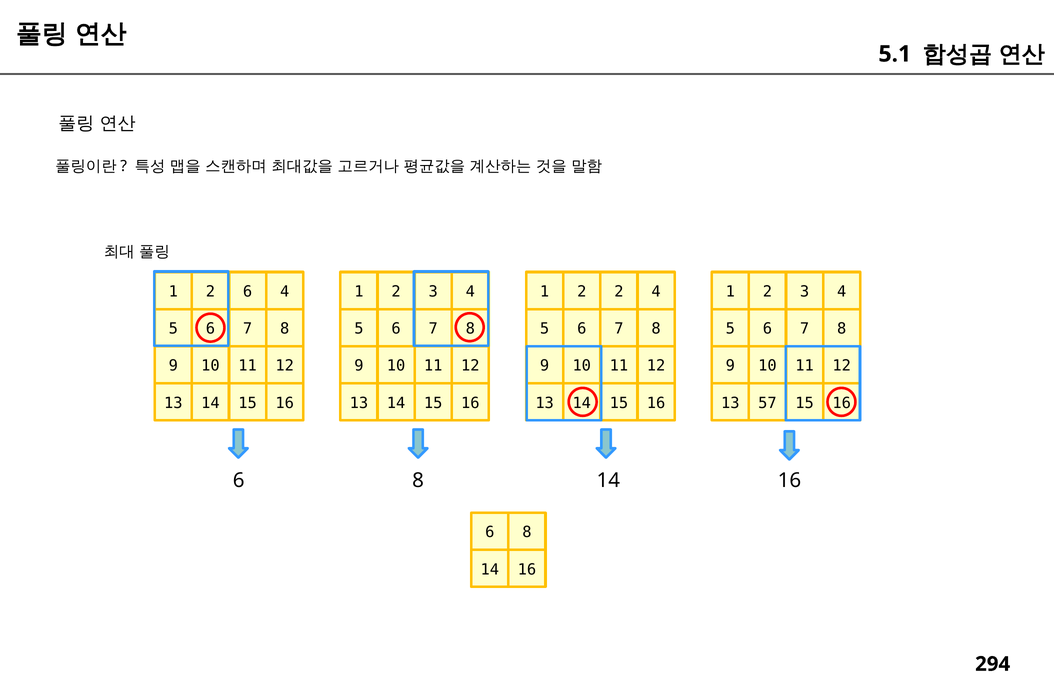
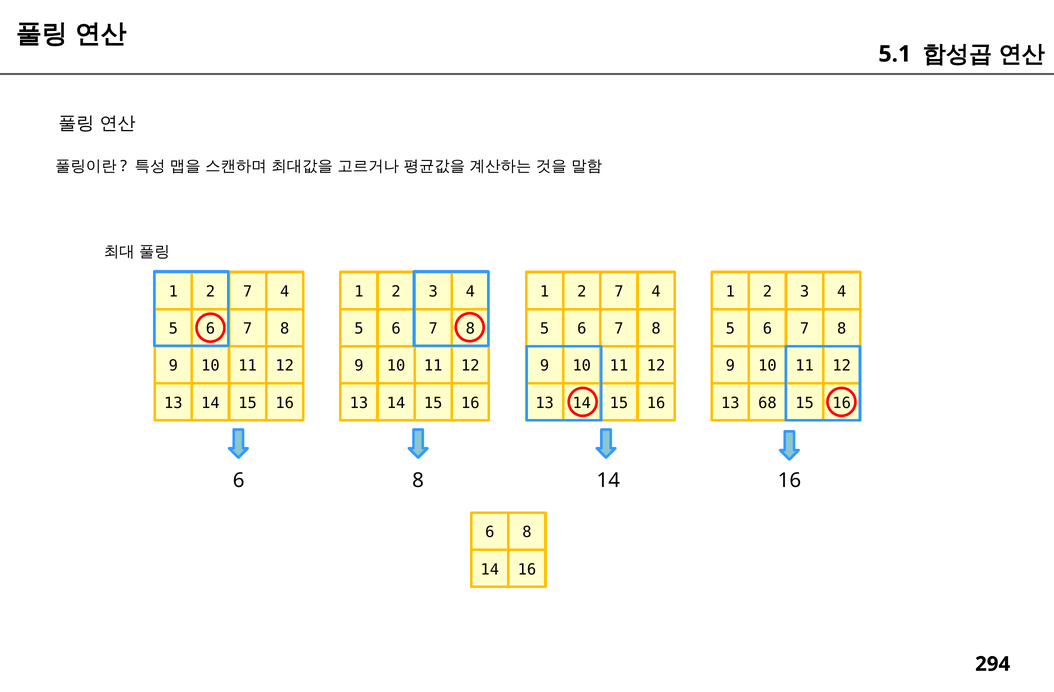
6 at (248, 292): 6 -> 7
2 at (619, 292): 2 -> 7
57: 57 -> 68
